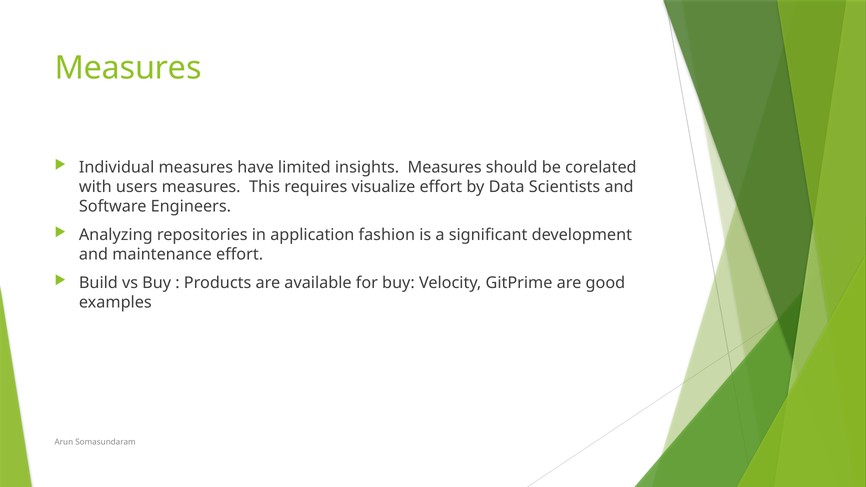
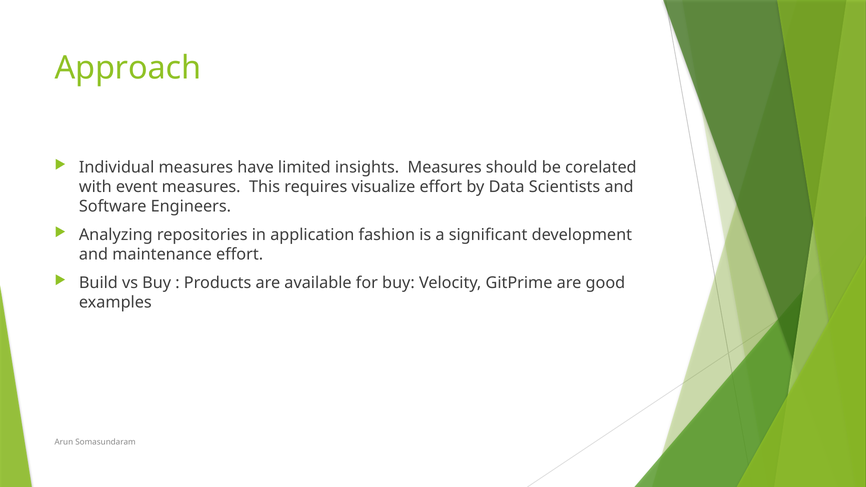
Measures at (128, 68): Measures -> Approach
users: users -> event
